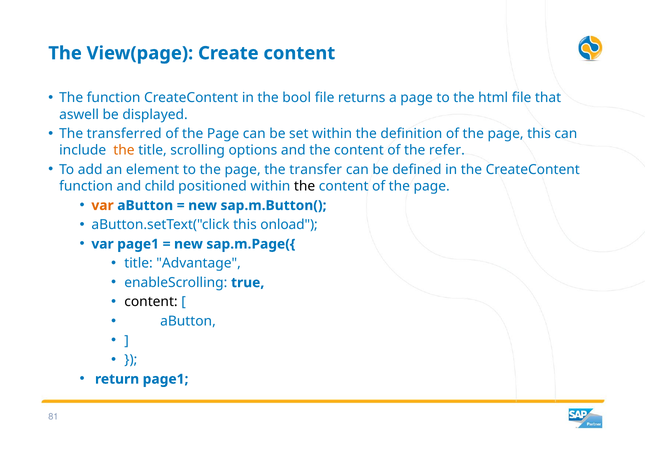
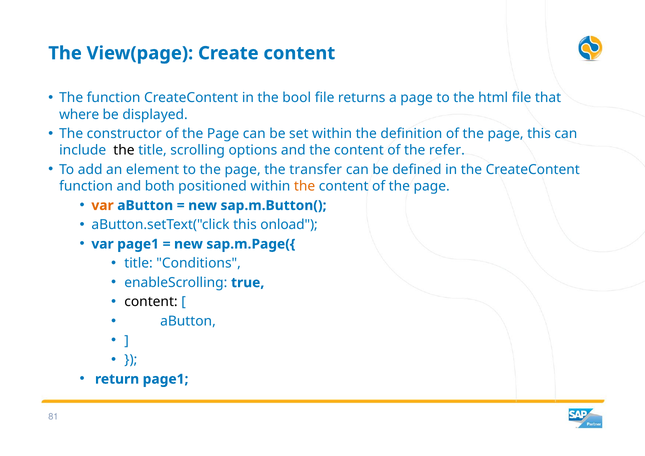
aswell: aswell -> where
transferred: transferred -> constructor
the at (124, 150) colour: orange -> black
child: child -> both
the at (305, 186) colour: black -> orange
Advantage: Advantage -> Conditions
